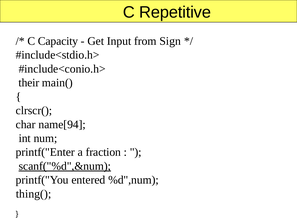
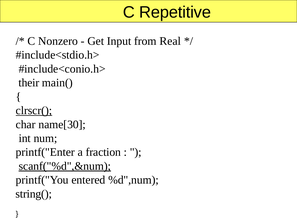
Capacity: Capacity -> Nonzero
Sign: Sign -> Real
clrscr( underline: none -> present
name[94: name[94 -> name[30
thing(: thing( -> string(
